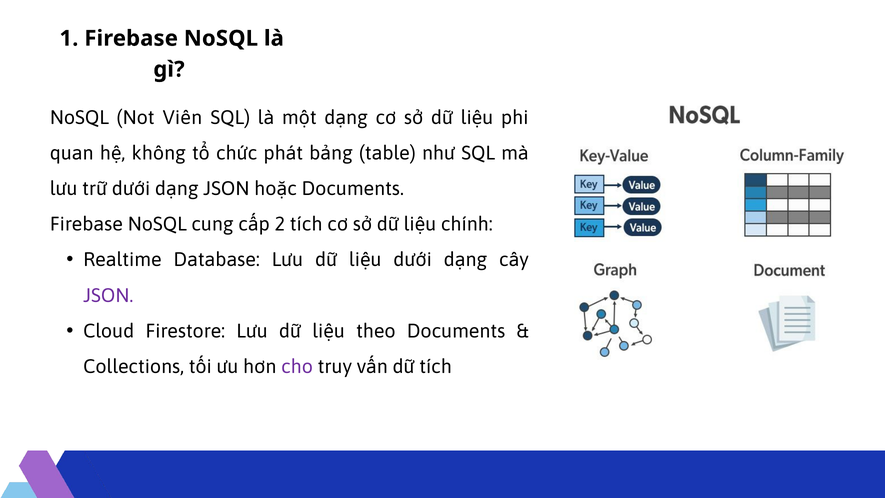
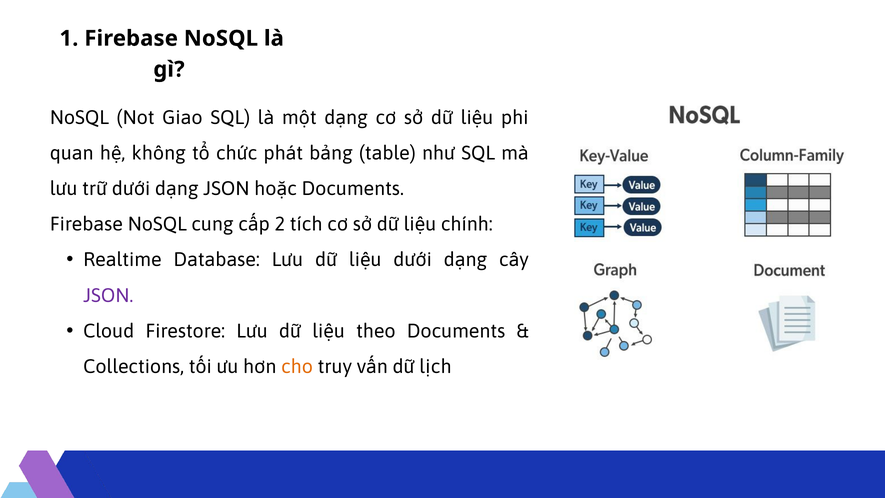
Viên: Viên -> Giao
cho colour: purple -> orange
dữ tích: tích -> lịch
